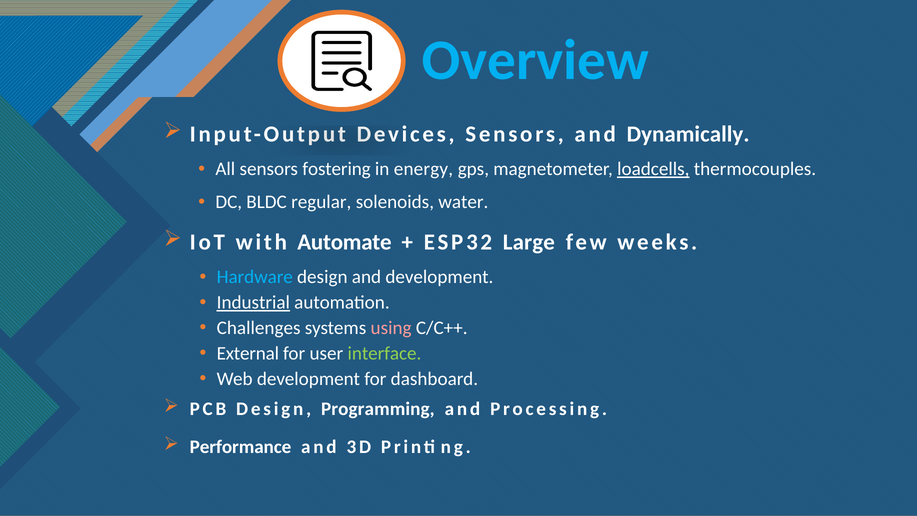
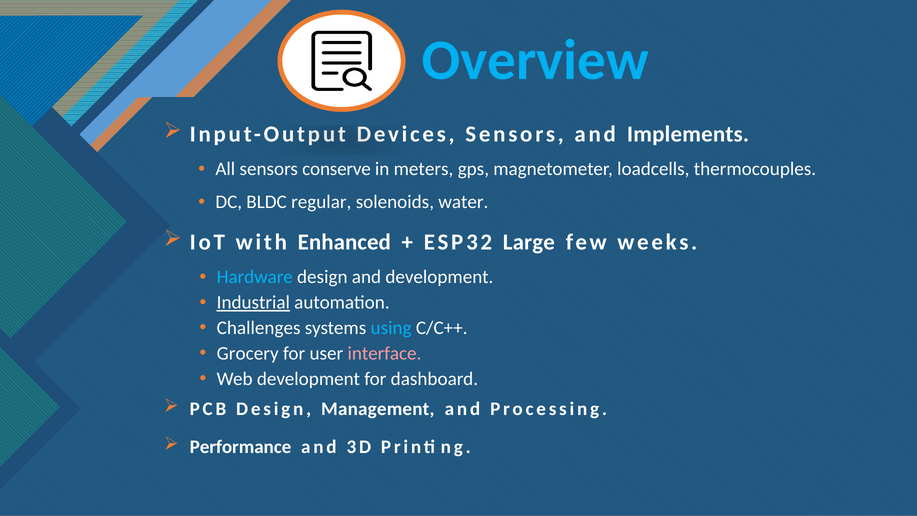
Dynamically: Dynamically -> Implements
fostering: fostering -> conserve
energy: energy -> meters
loadcells underline: present -> none
Automate: Automate -> Enhanced
using colour: pink -> light blue
External: External -> Grocery
interface colour: light green -> pink
Programming: Programming -> Management
